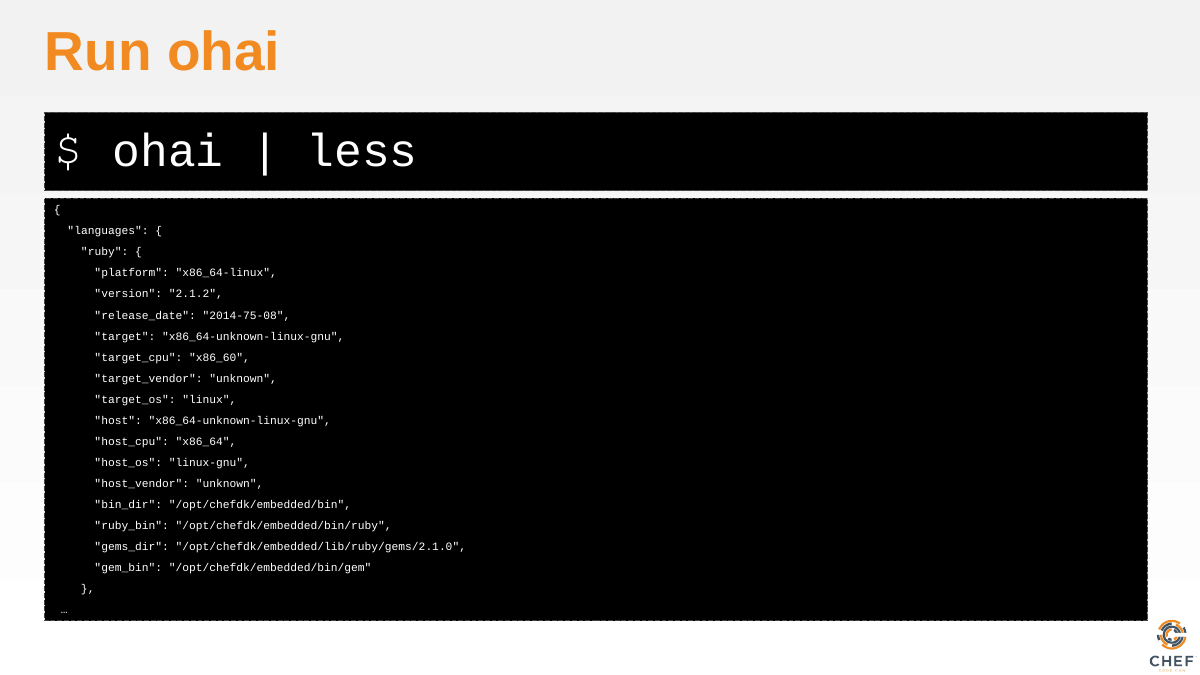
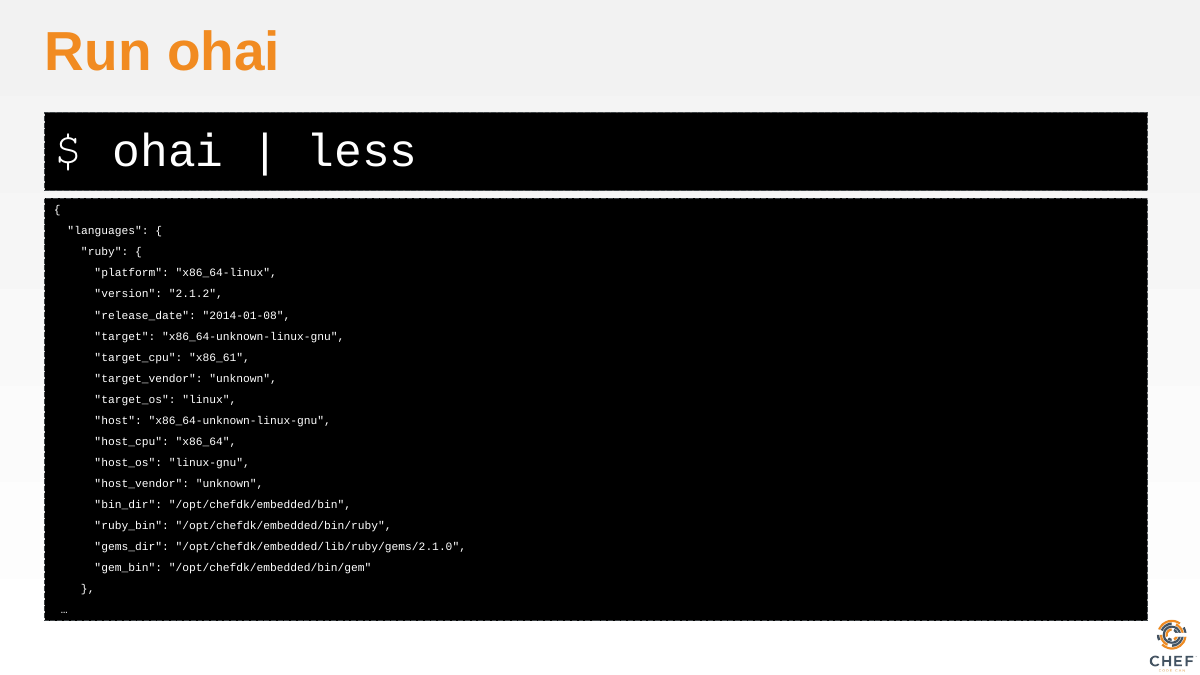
2014-75-08: 2014-75-08 -> 2014-01-08
x86_60: x86_60 -> x86_61
